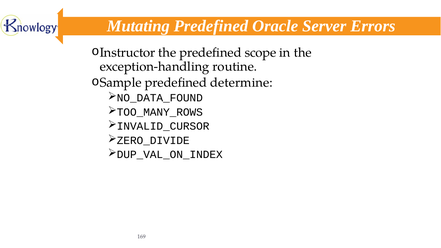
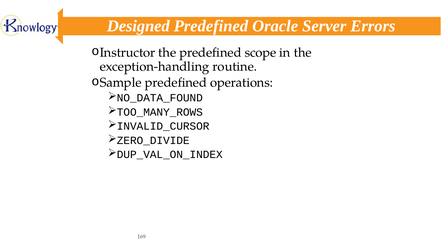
Mutating: Mutating -> Designed
determine: determine -> operations
